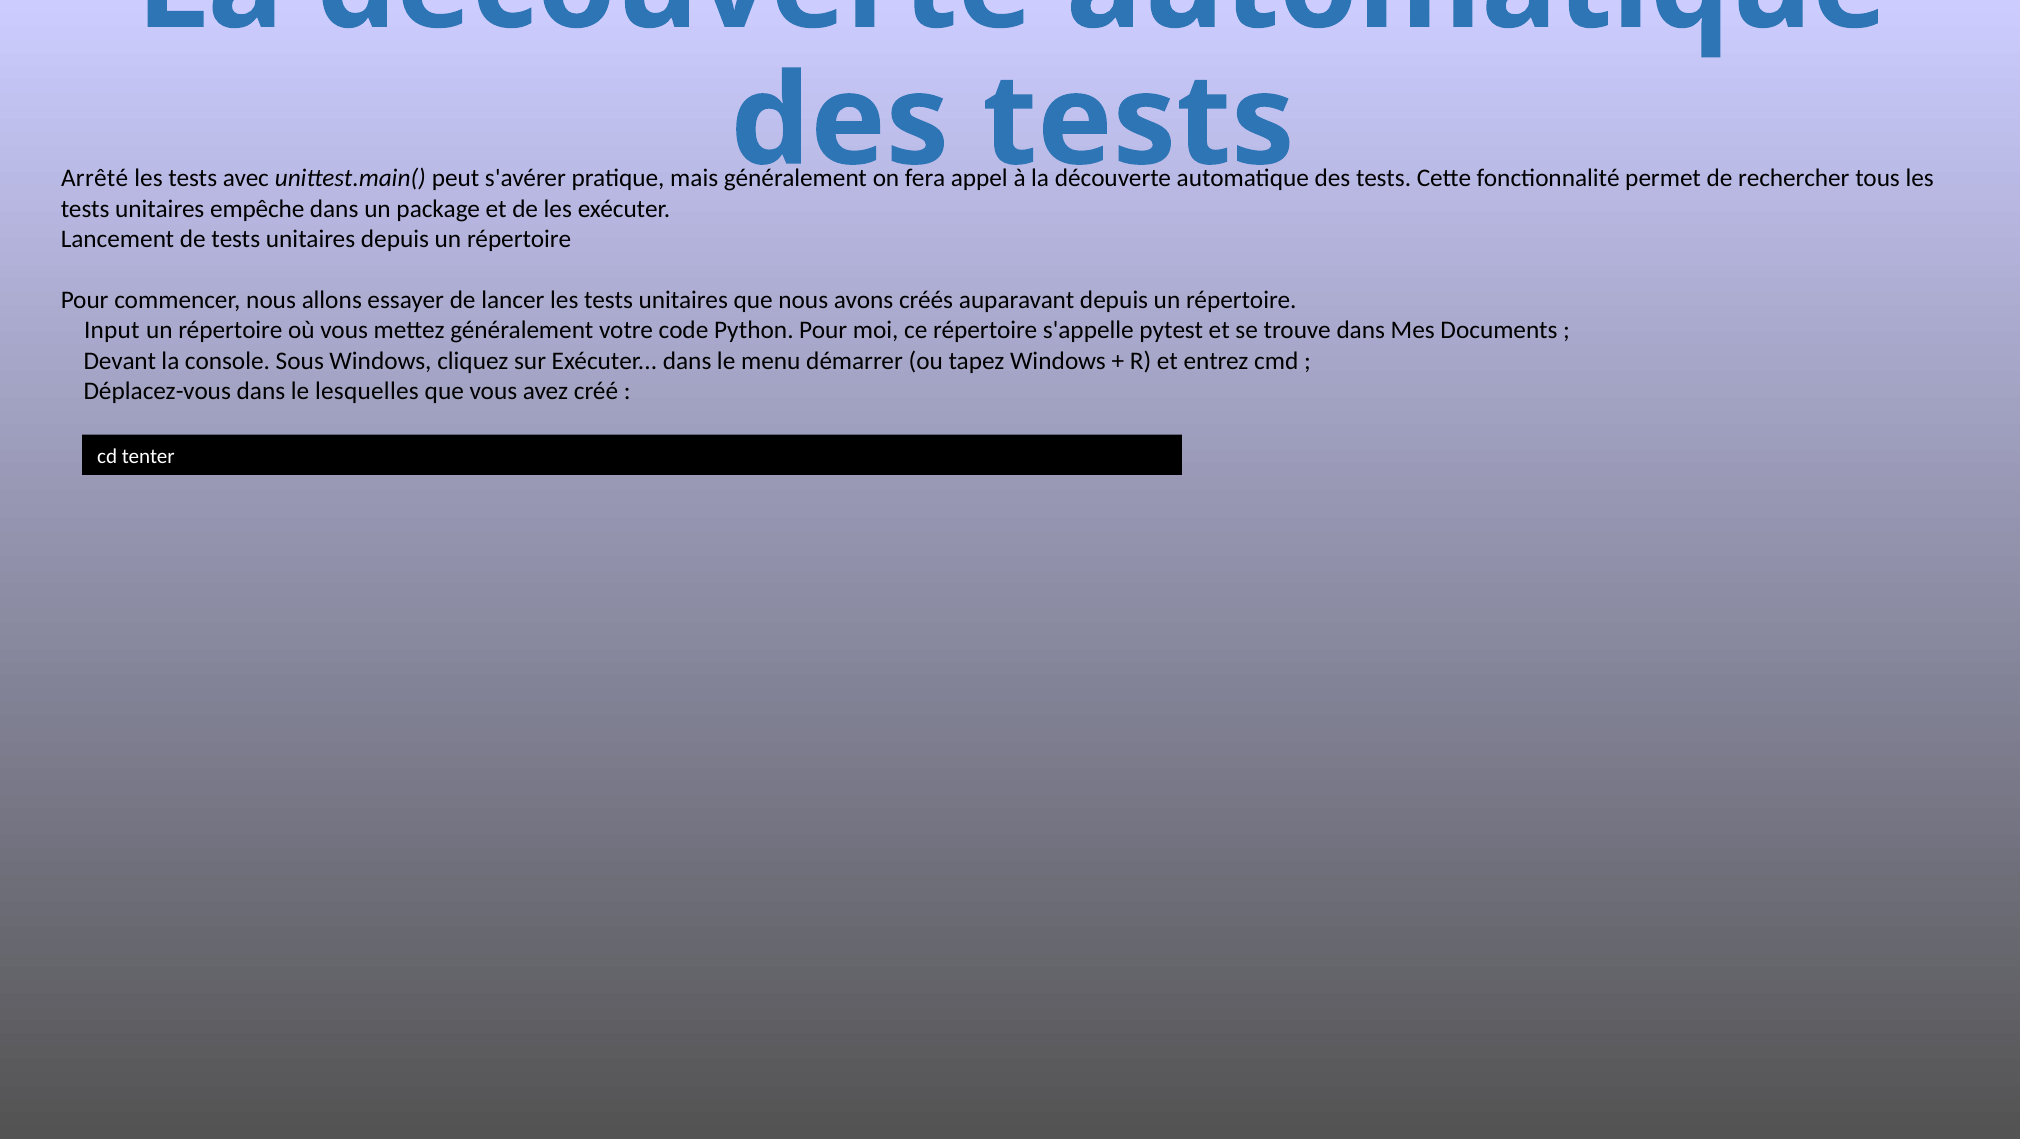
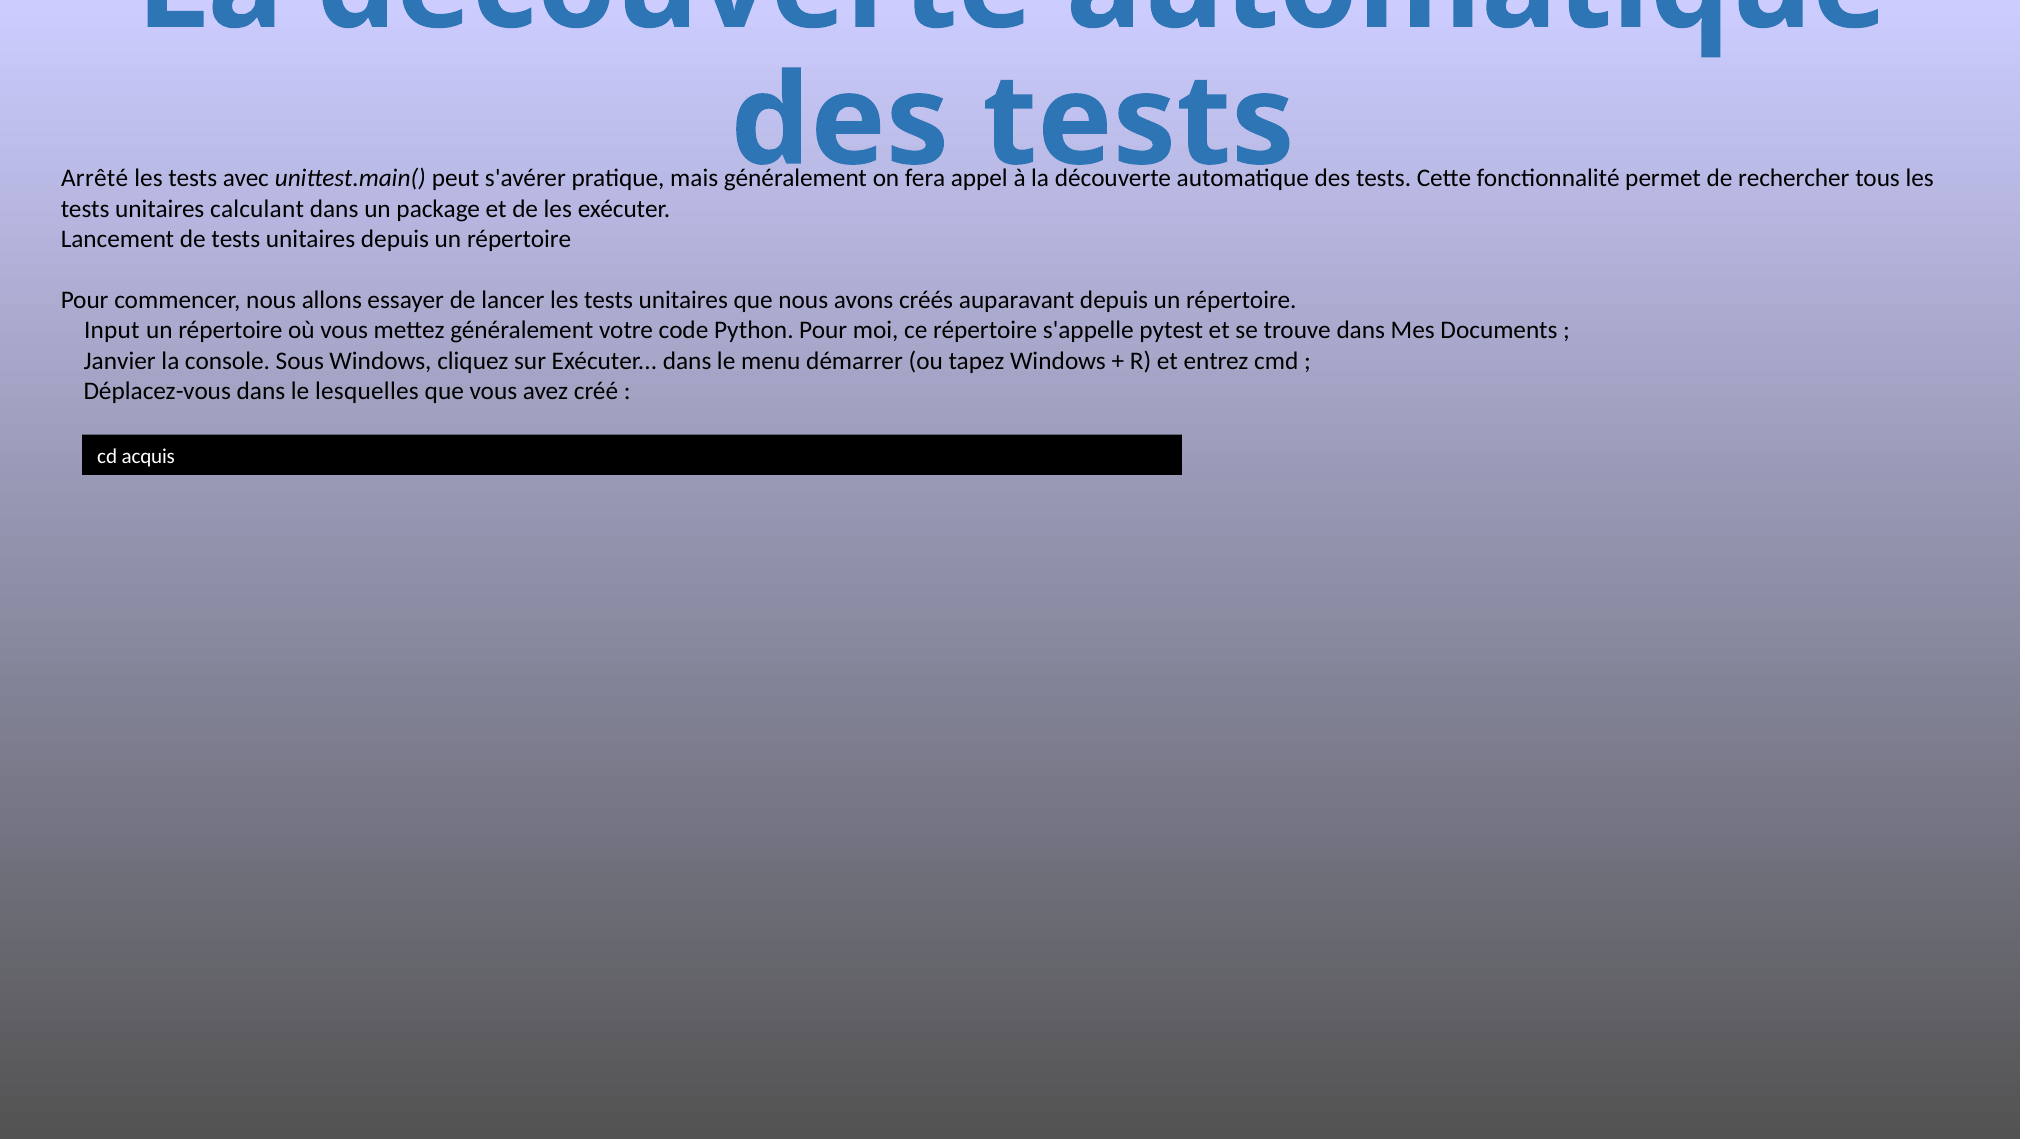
empêche: empêche -> calculant
Devant: Devant -> Janvier
tenter: tenter -> acquis
